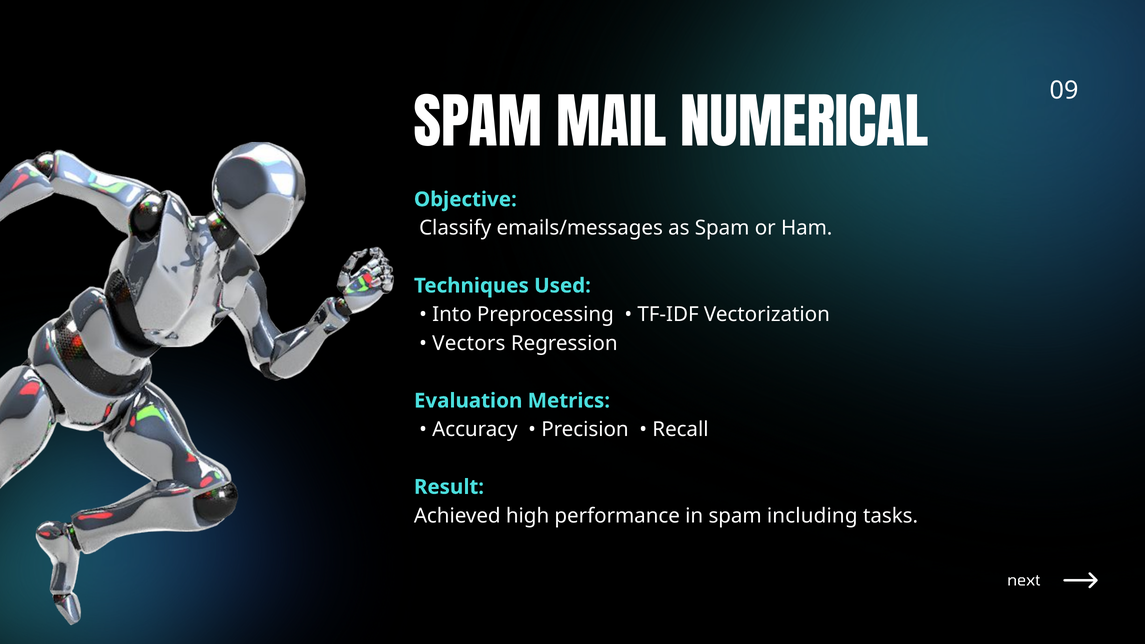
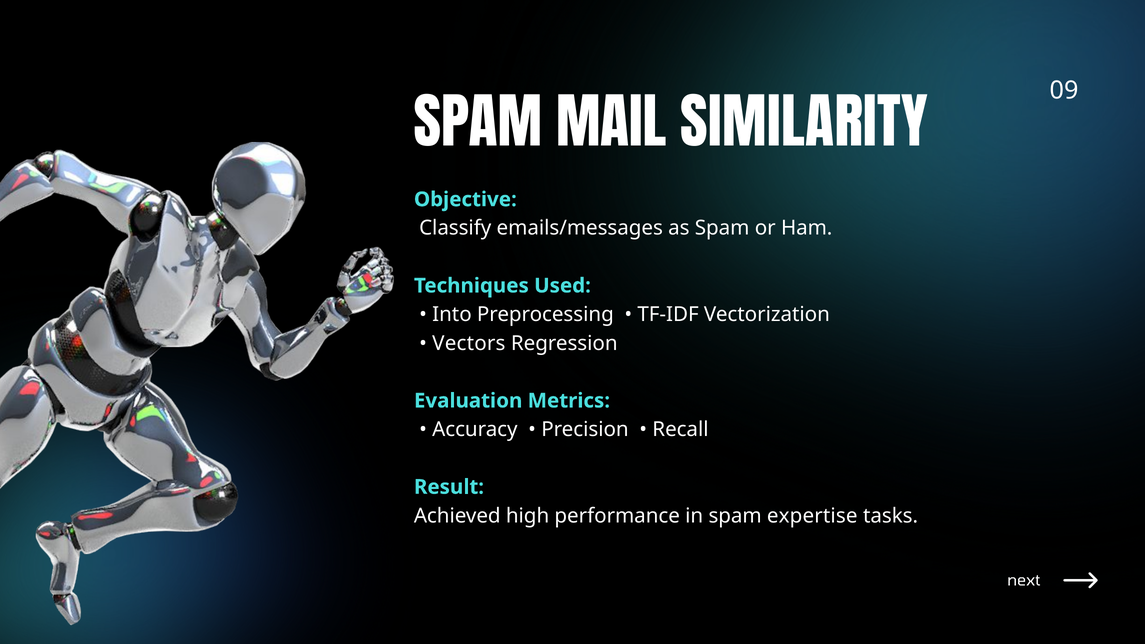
NUMERICAL: NUMERICAL -> SIMILARITY
including: including -> expertise
